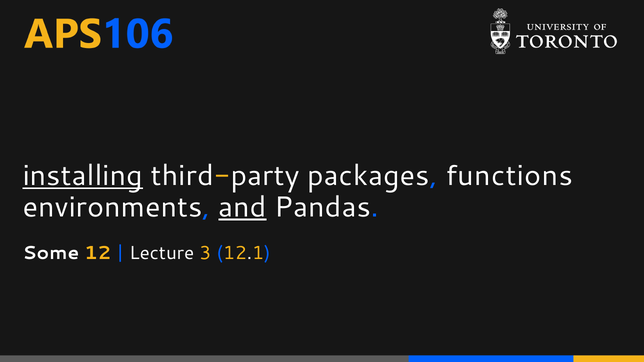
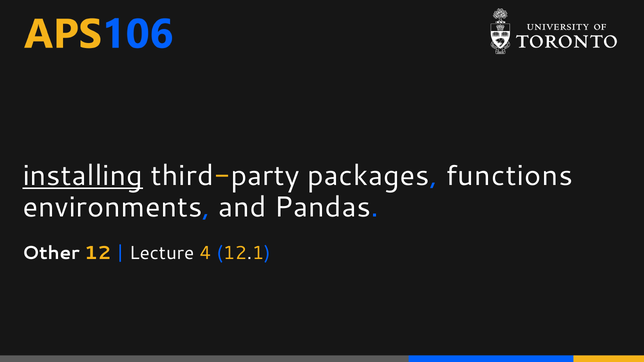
and underline: present -> none
Some: Some -> Other
3: 3 -> 4
